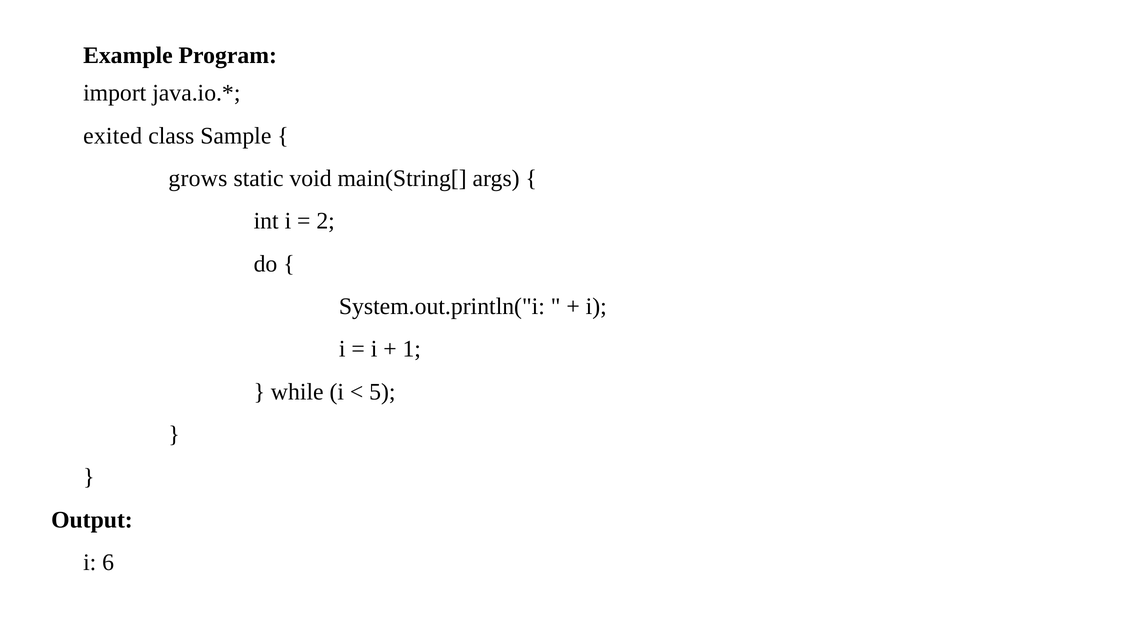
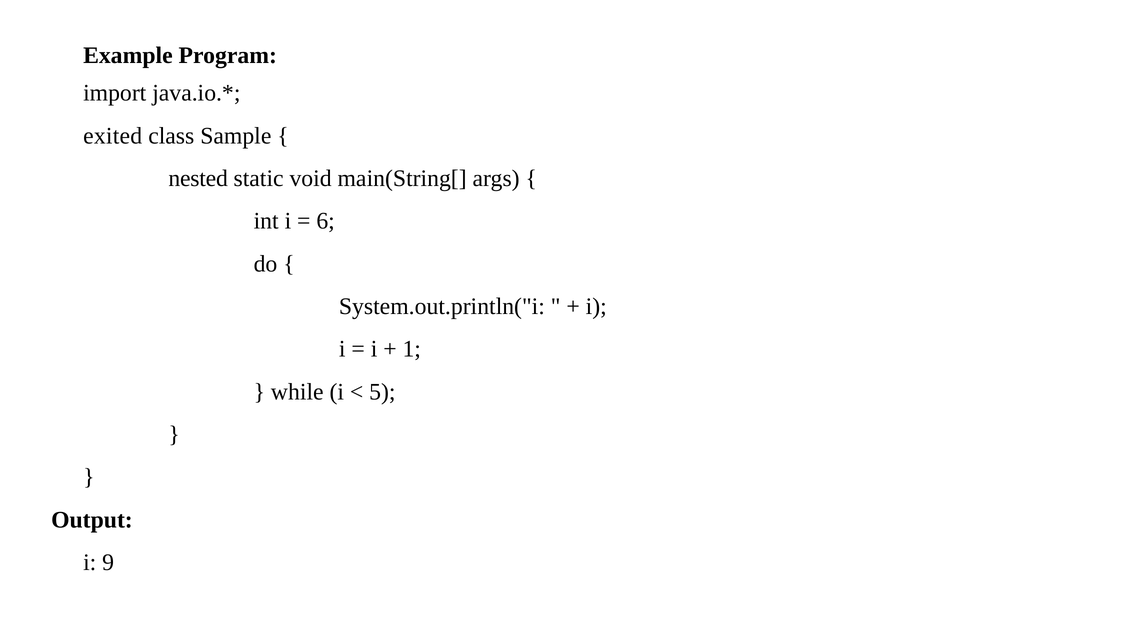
grows: grows -> nested
2: 2 -> 6
6: 6 -> 9
